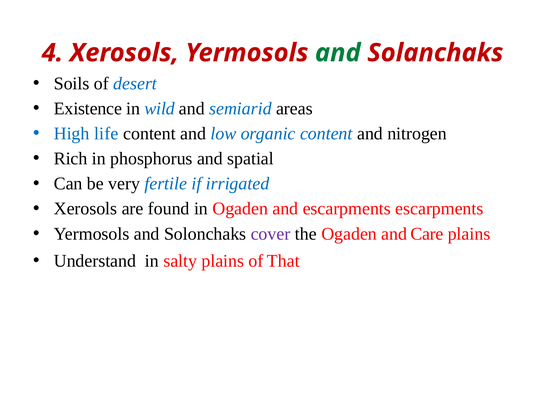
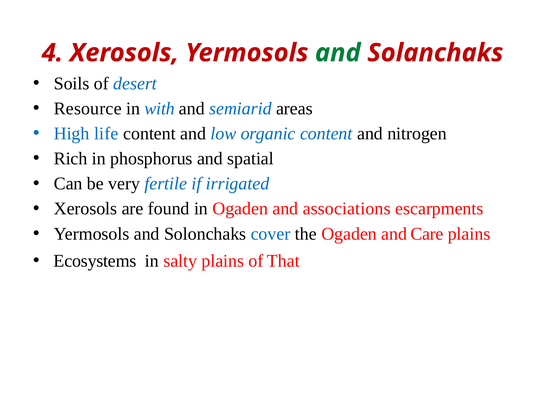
Existence: Existence -> Resource
wild: wild -> with
and escarpments: escarpments -> associations
cover colour: purple -> blue
Understand: Understand -> Ecosystems
